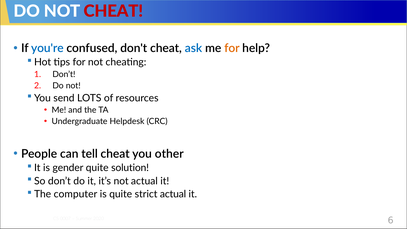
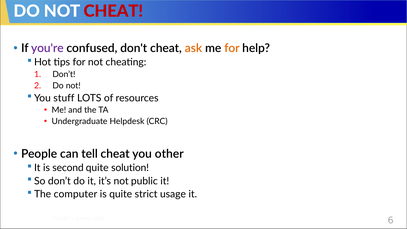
you're colour: blue -> purple
ask colour: blue -> orange
send: send -> stuff
gender: gender -> second
not actual: actual -> public
strict actual: actual -> usage
